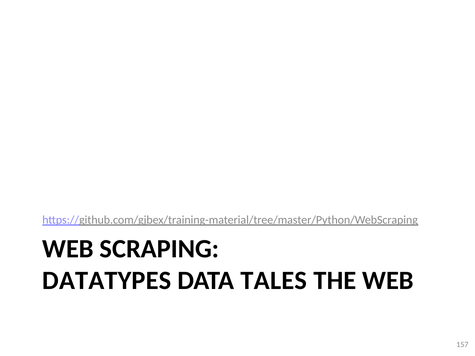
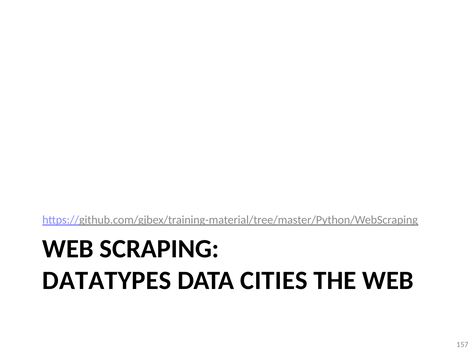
TALES: TALES -> CITIES
